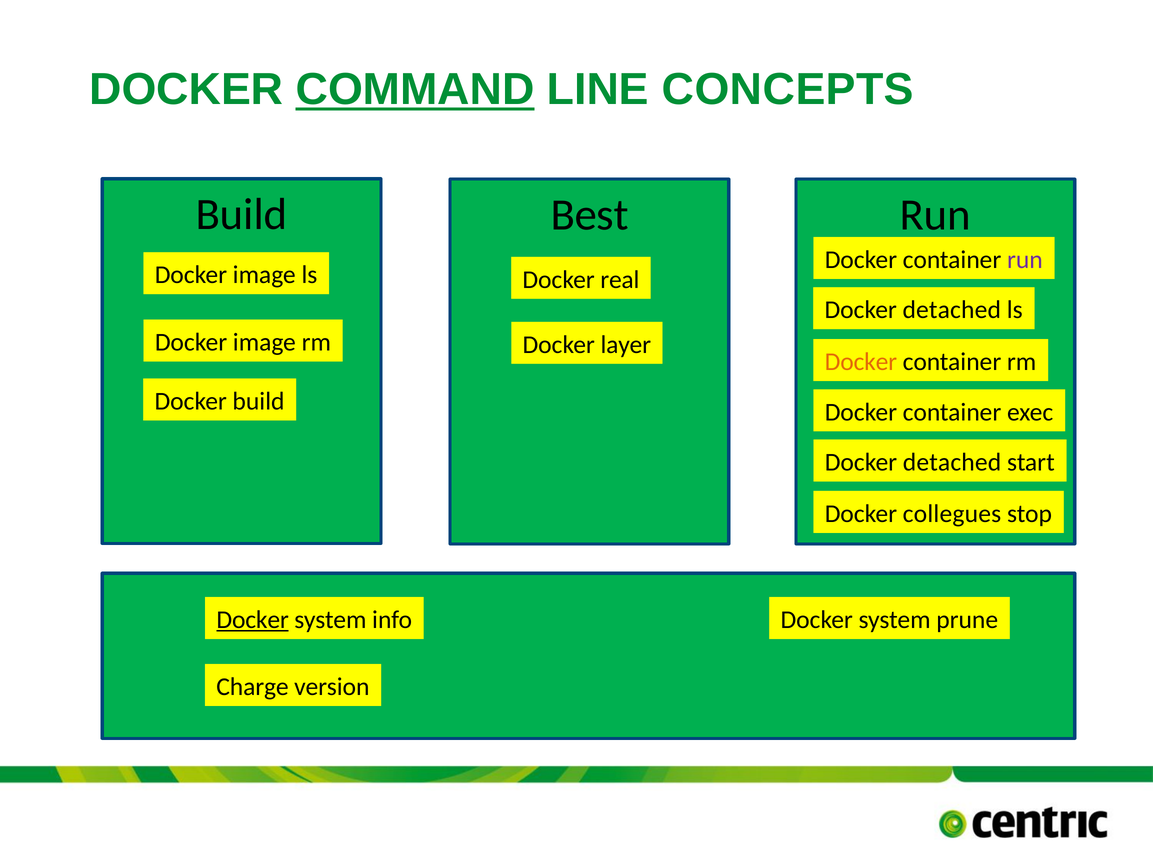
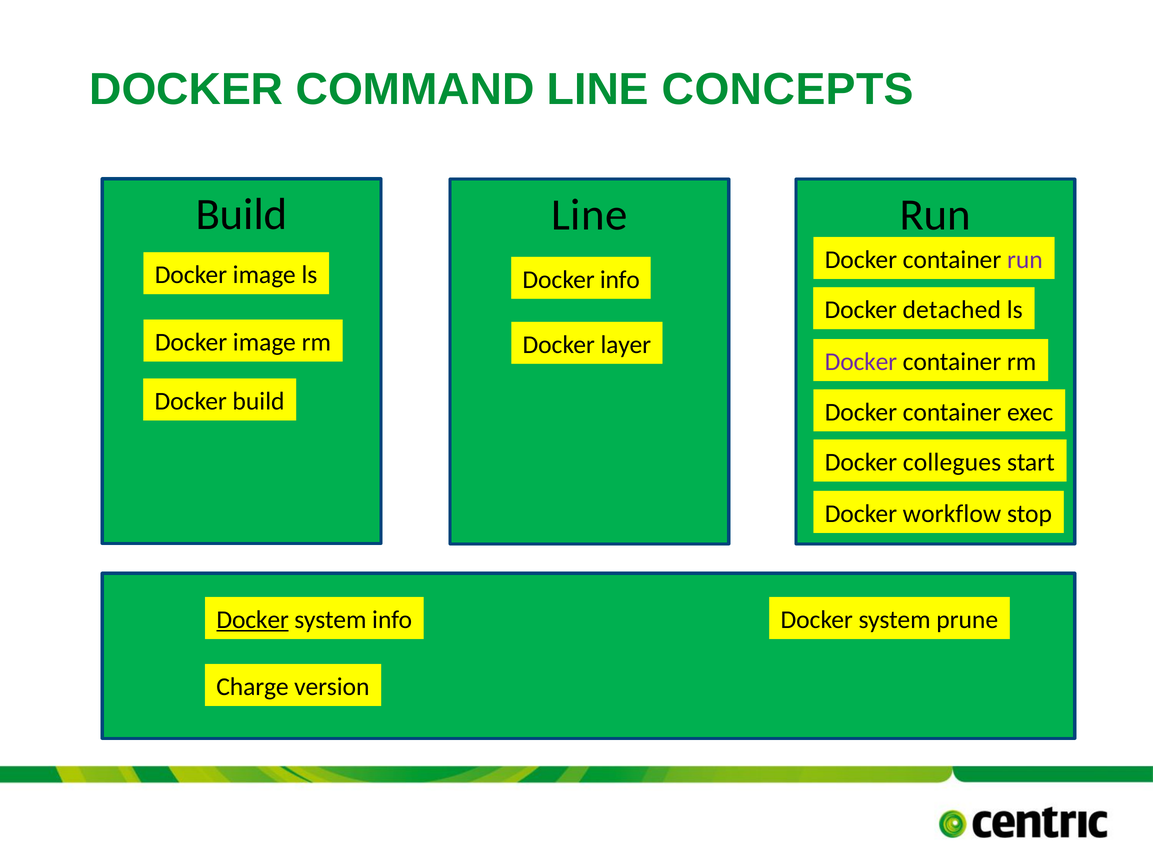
COMMAND underline: present -> none
Build Best: Best -> Line
Docker real: real -> info
Docker at (861, 362) colour: orange -> purple
detached at (952, 462): detached -> collegues
collegues: collegues -> workflow
